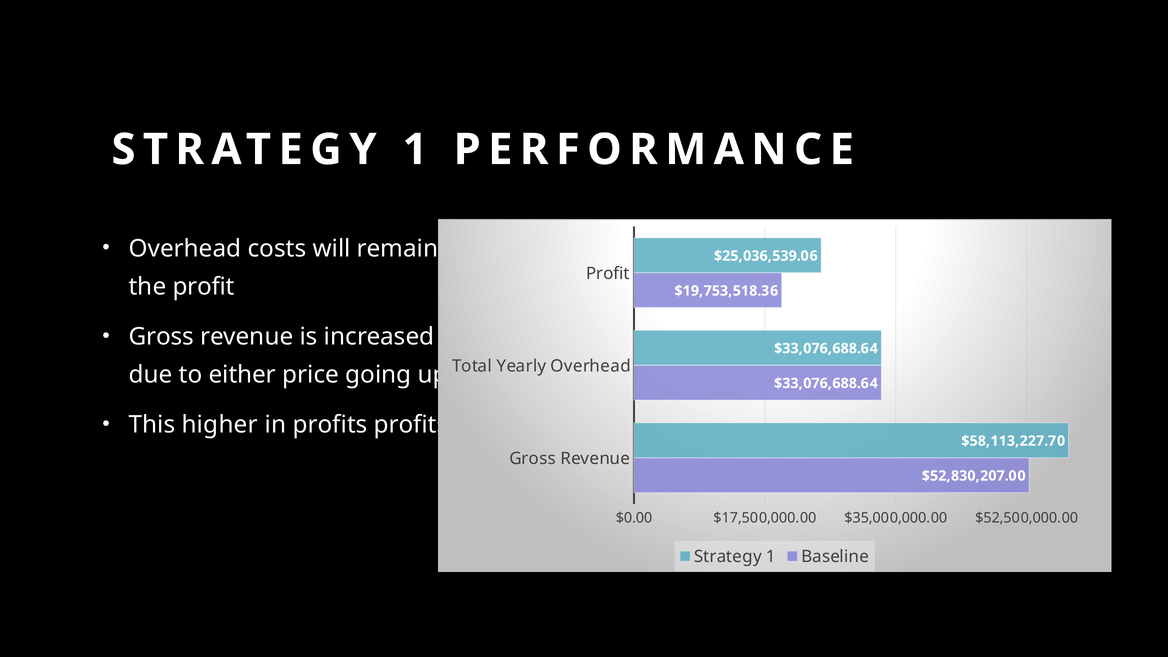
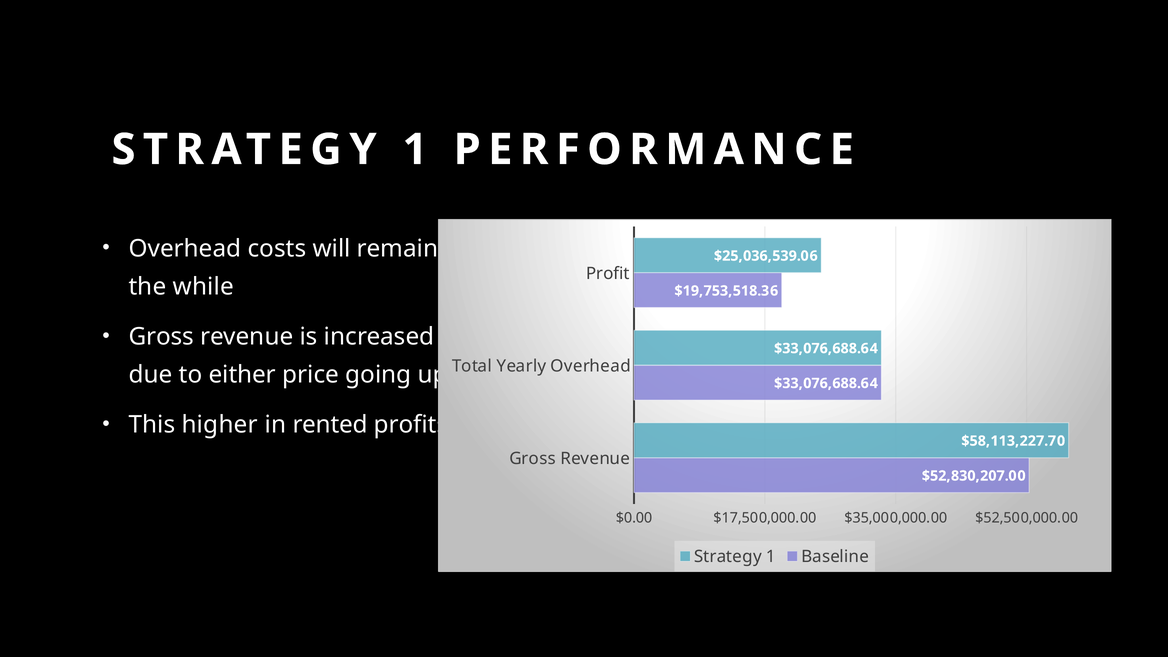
the profit: profit -> while
in profits: profits -> rented
